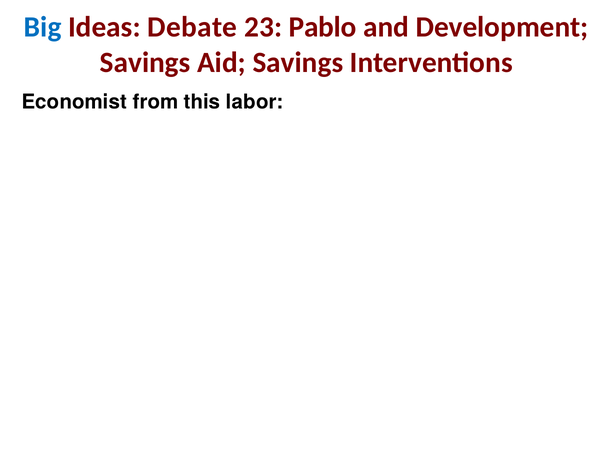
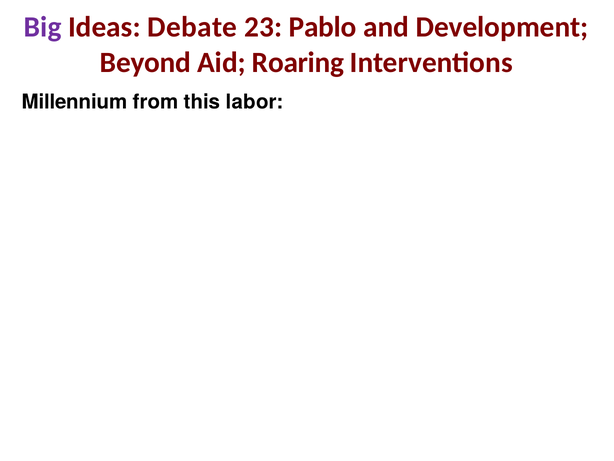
Big colour: blue -> purple
Savings at (145, 62): Savings -> Beyond
Aid Savings: Savings -> Roaring
Economist: Economist -> Millennium
